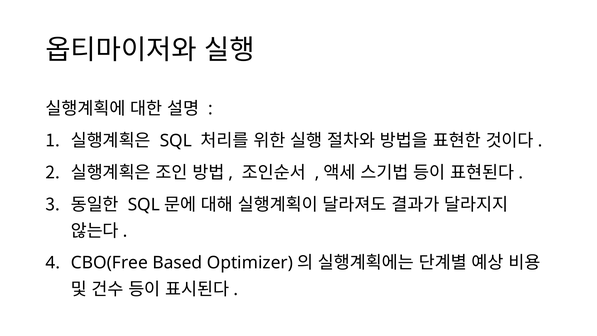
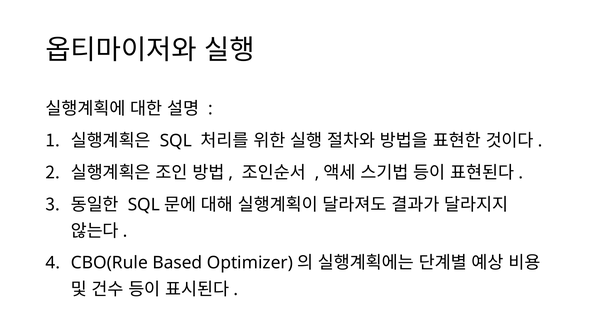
CBO(Free: CBO(Free -> CBO(Rule
